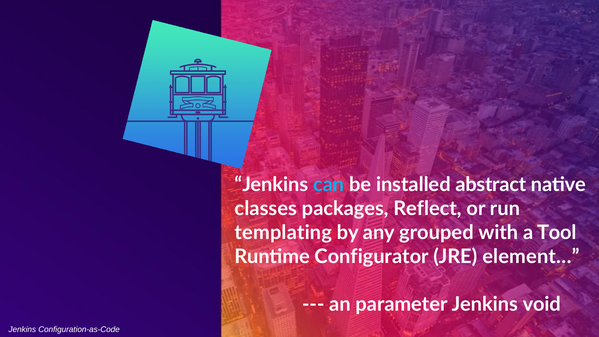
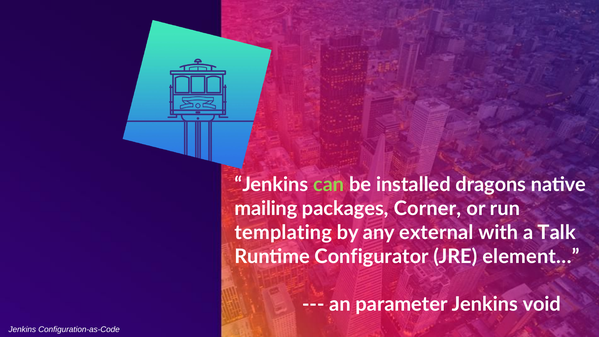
can colour: light blue -> light green
abstract: abstract -> dragons
classes: classes -> mailing
Reflect: Reflect -> Corner
grouped: grouped -> external
Tool: Tool -> Talk
